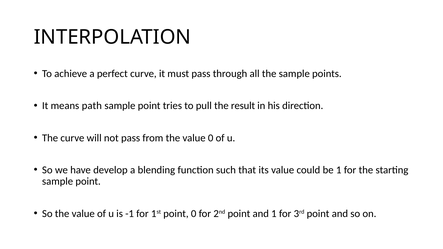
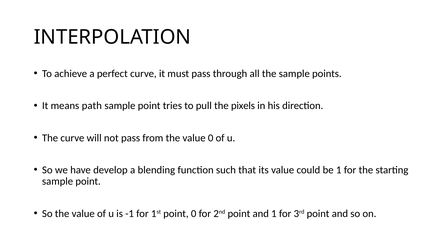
result: result -> pixels
